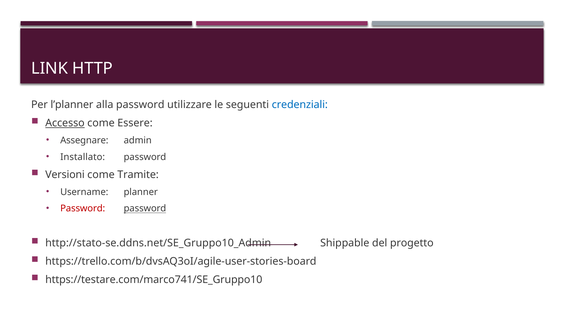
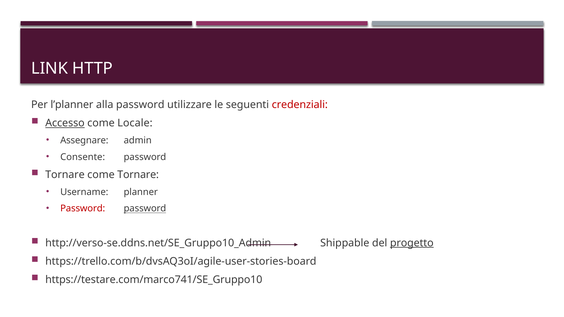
credenziali colour: blue -> red
Essere: Essere -> Locale
Installato: Installato -> Consente
Versioni at (65, 175): Versioni -> Tornare
come Tramite: Tramite -> Tornare
http://stato-se.ddns.net/SE_Gruppo10_Admin: http://stato-se.ddns.net/SE_Gruppo10_Admin -> http://verso-se.ddns.net/SE_Gruppo10_Admin
progetto underline: none -> present
